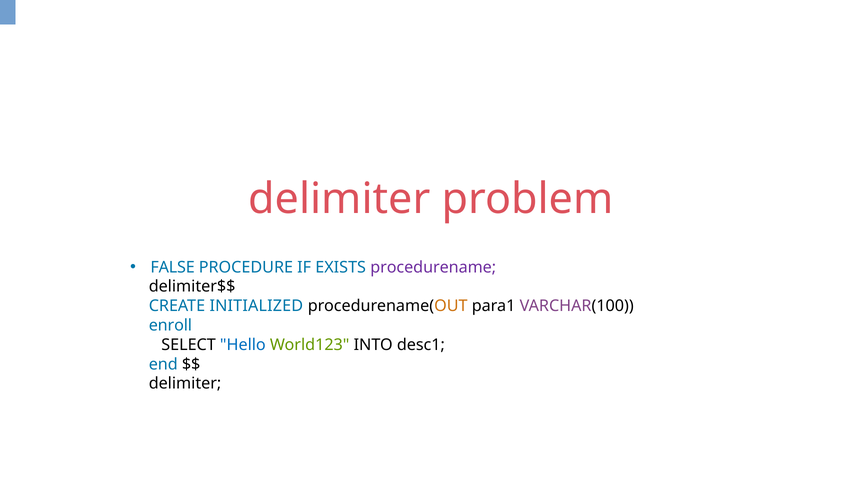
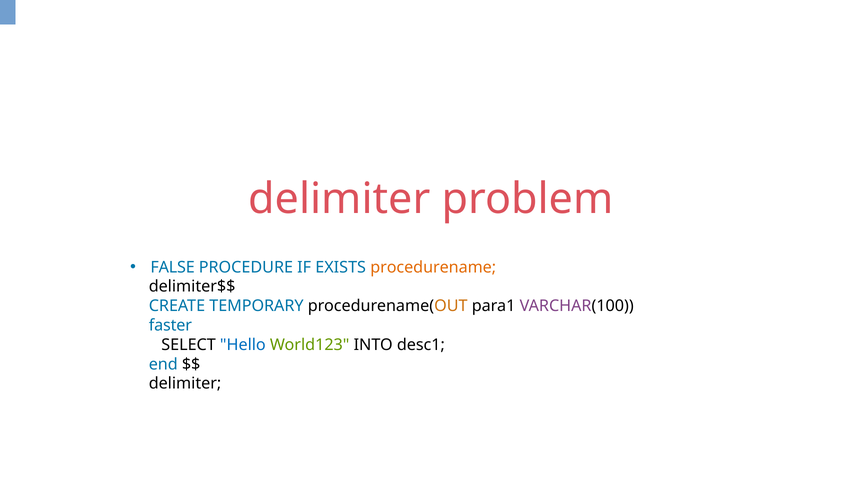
procedurename colour: purple -> orange
INITIALIZED: INITIALIZED -> TEMPORARY
enroll: enroll -> faster
